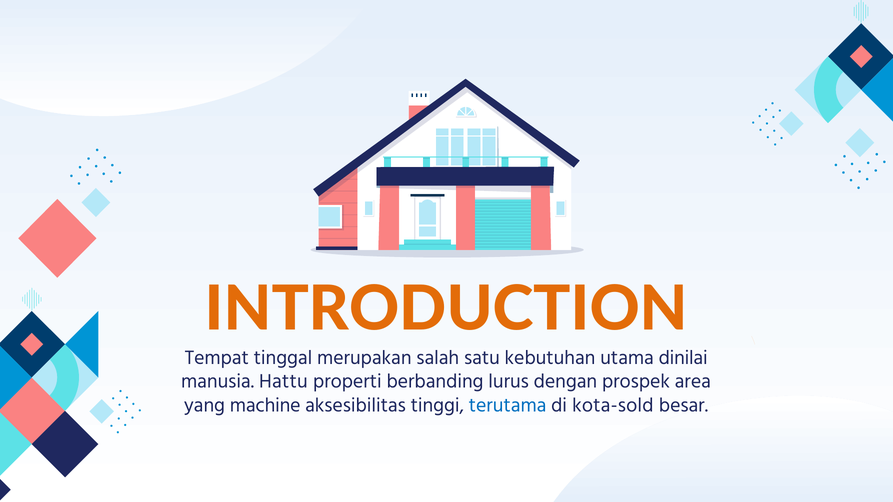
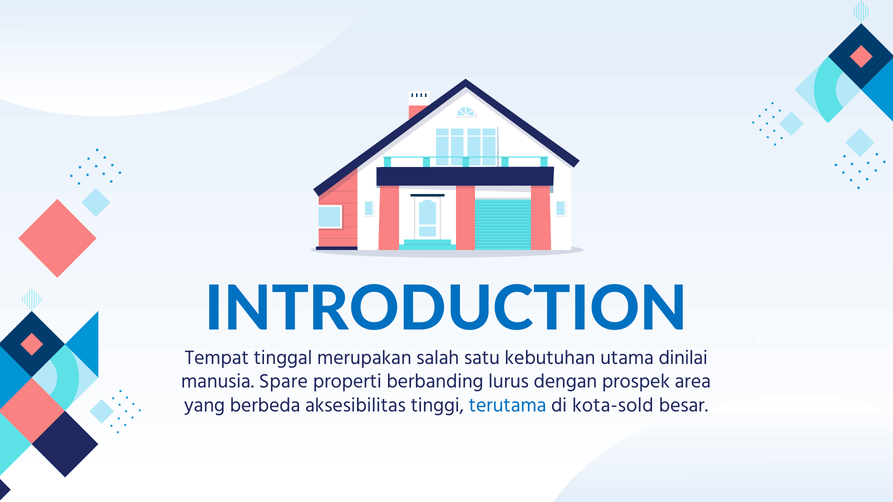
INTRODUCTION colour: orange -> blue
Hattu: Hattu -> Spare
machine: machine -> berbeda
